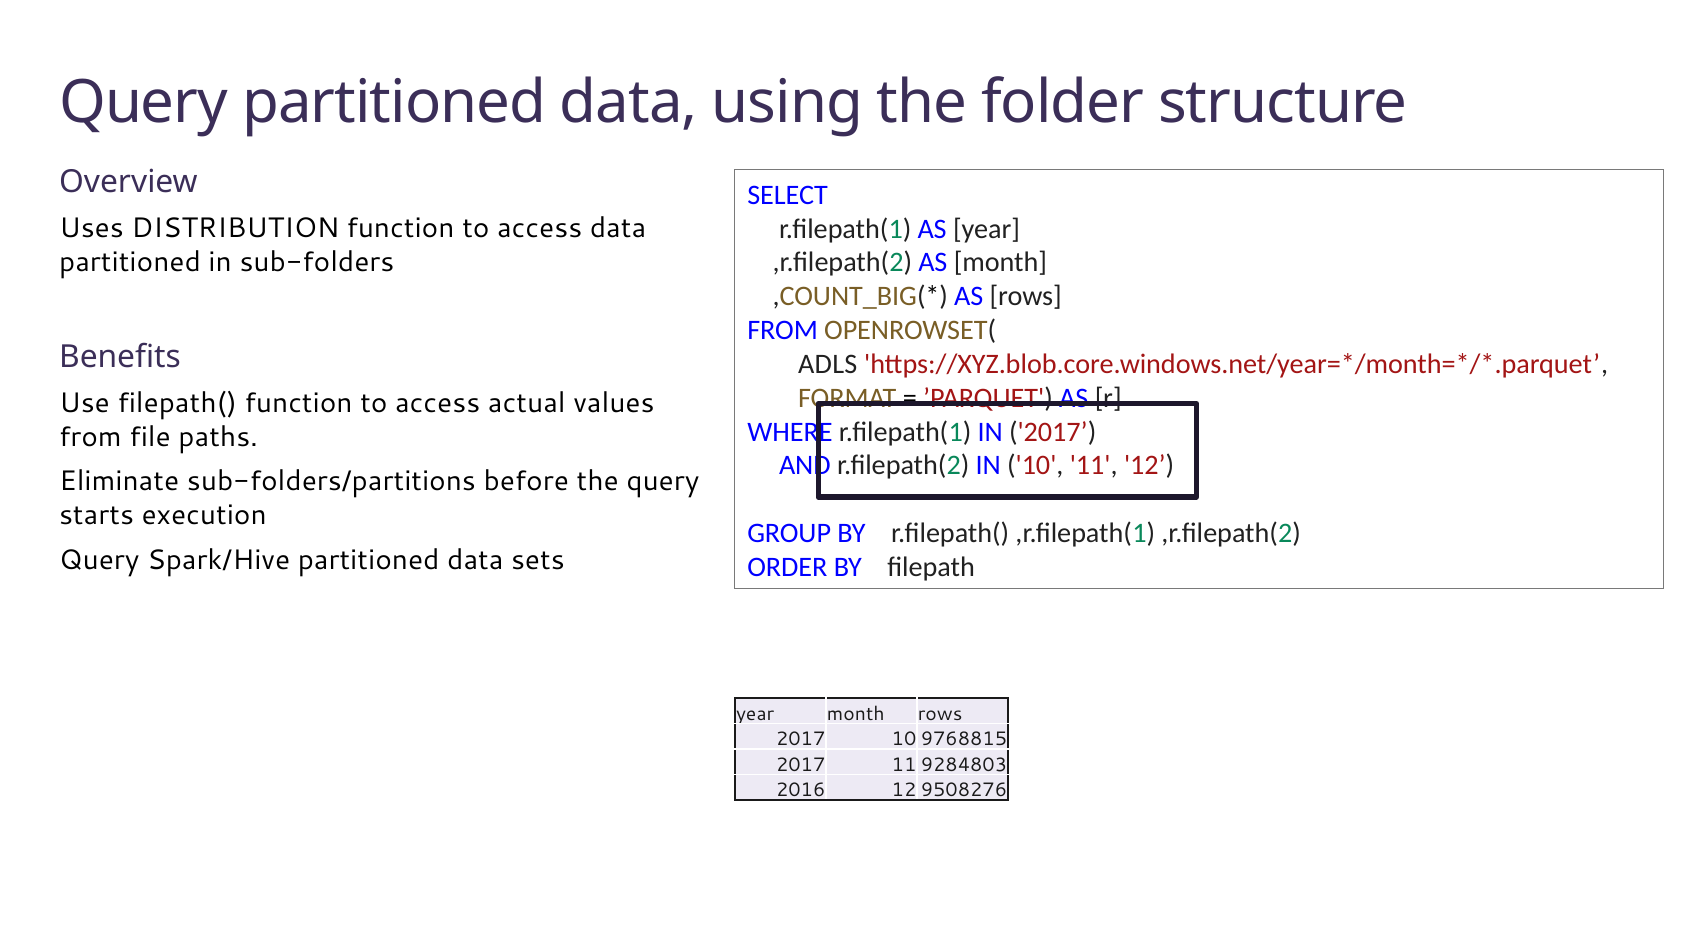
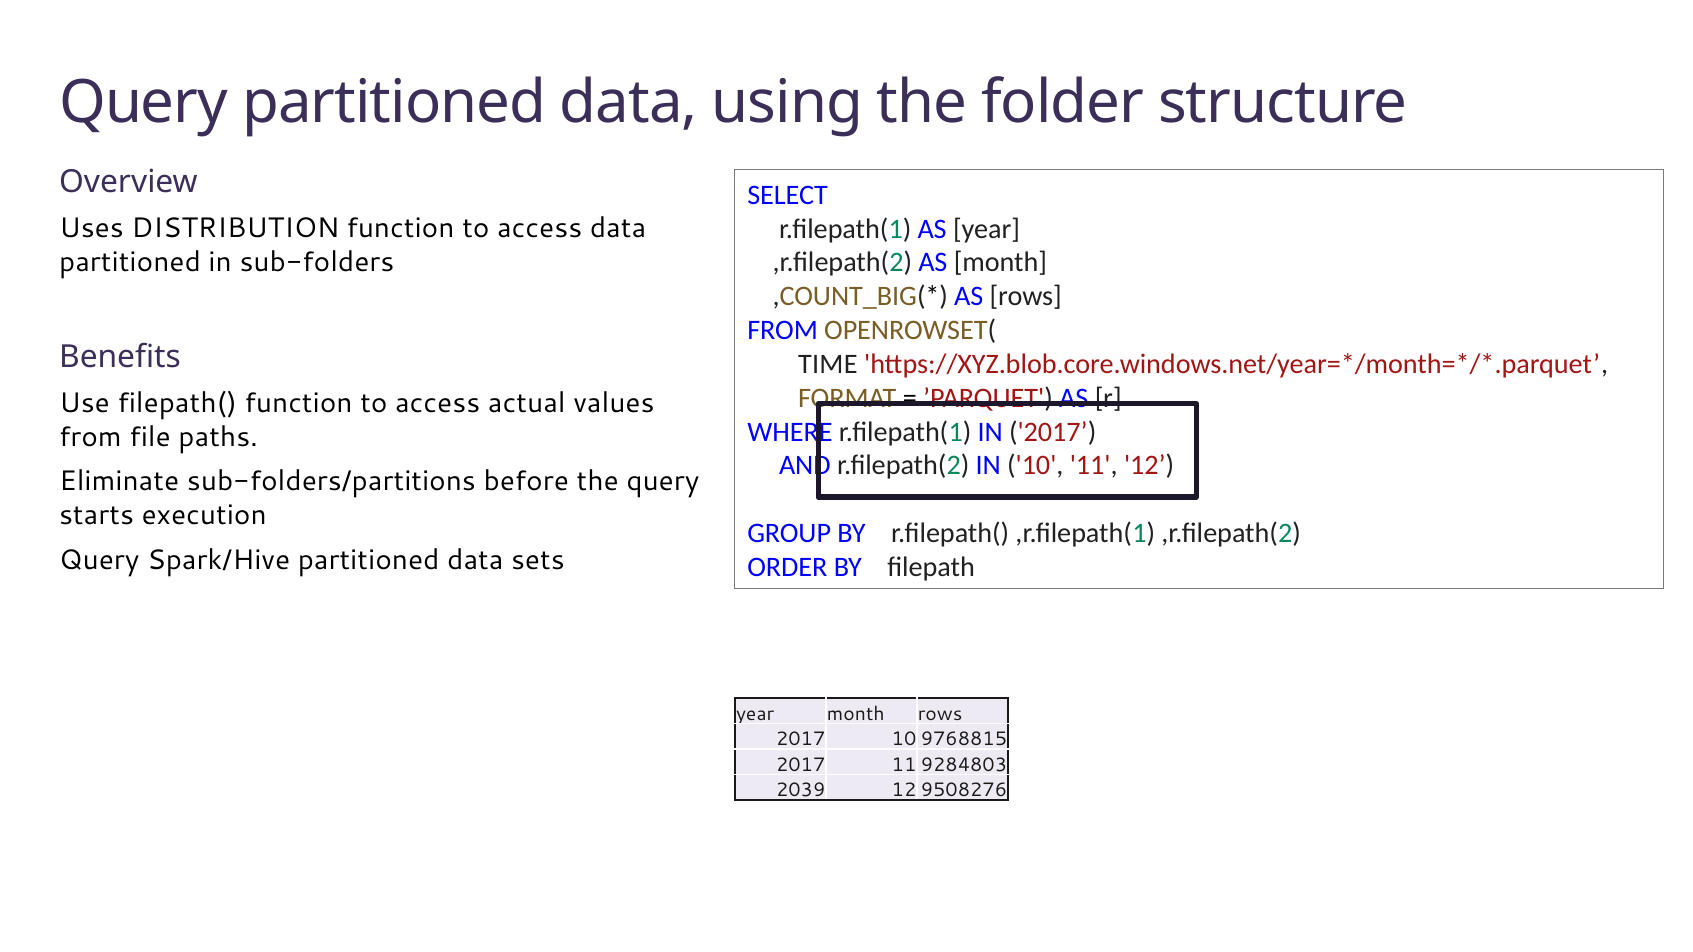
ADLS: ADLS -> TIME
2016: 2016 -> 2039
